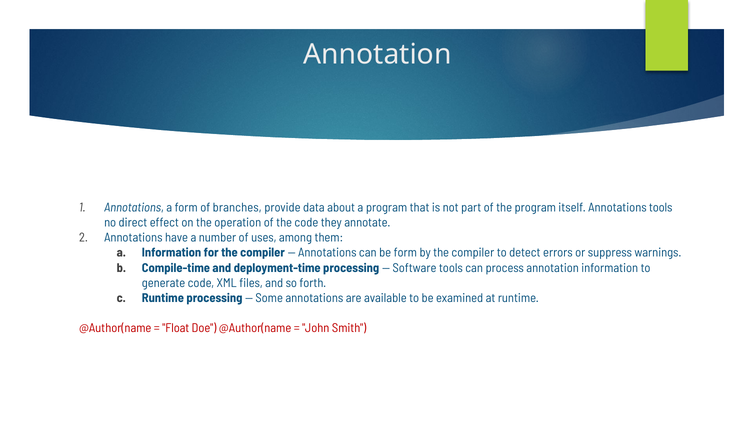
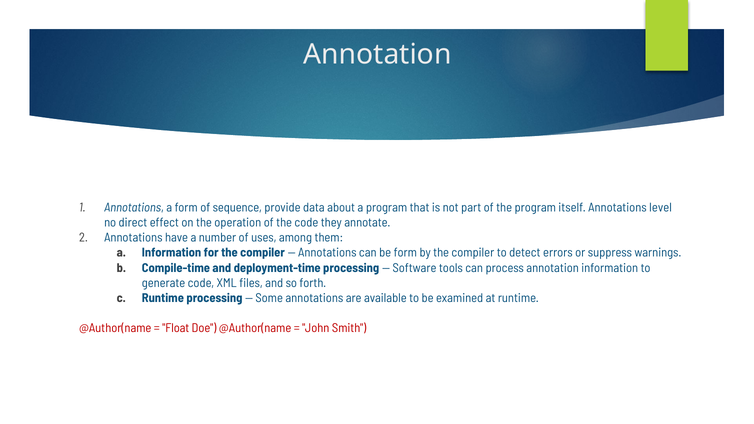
branches: branches -> sequence
Annotations tools: tools -> level
